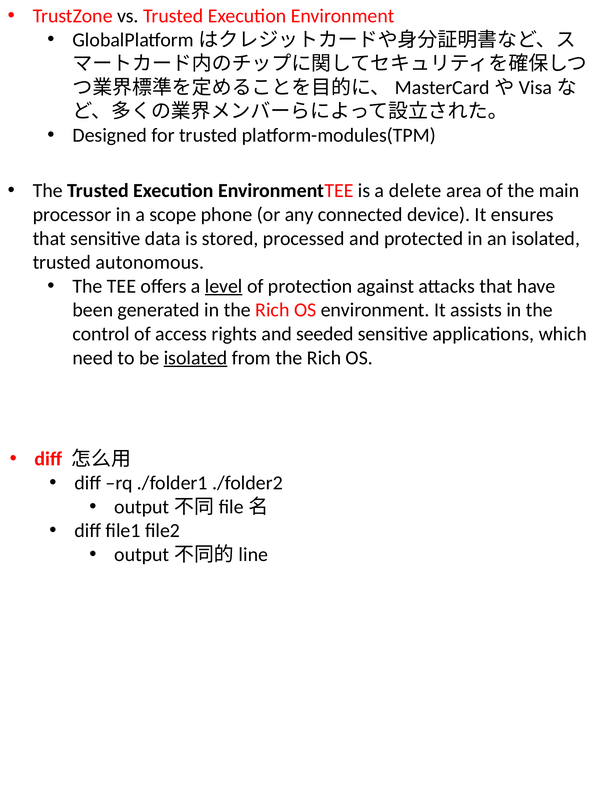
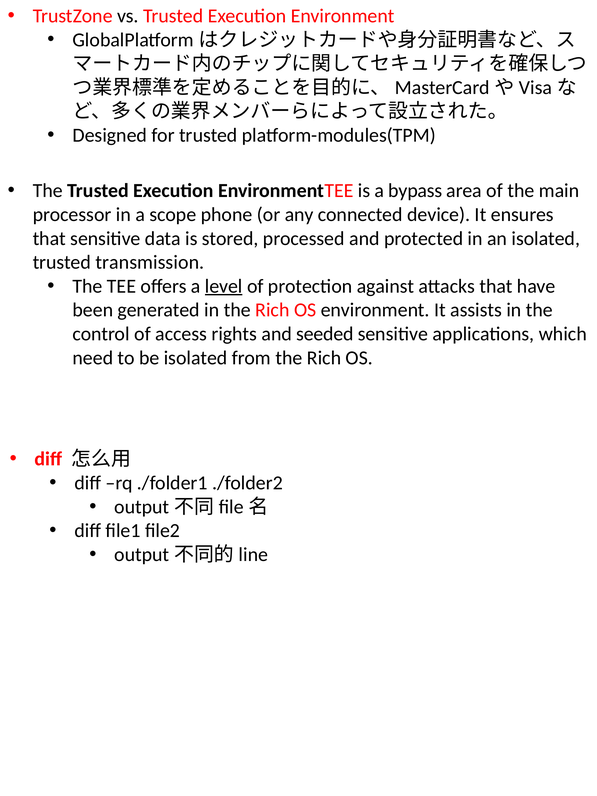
delete: delete -> bypass
autonomous: autonomous -> transmission
isolated at (196, 358) underline: present -> none
